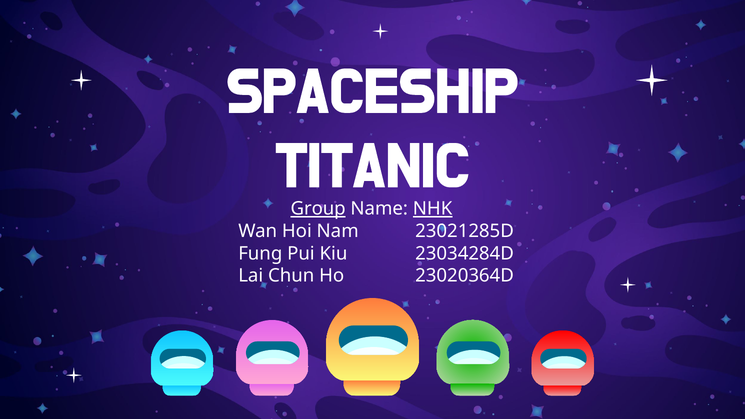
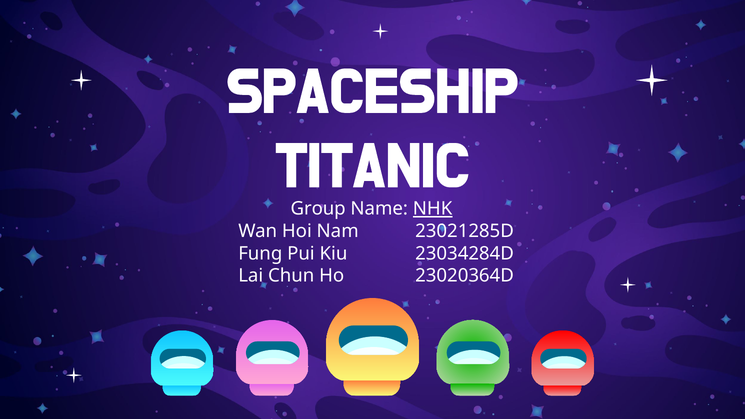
Group underline: present -> none
